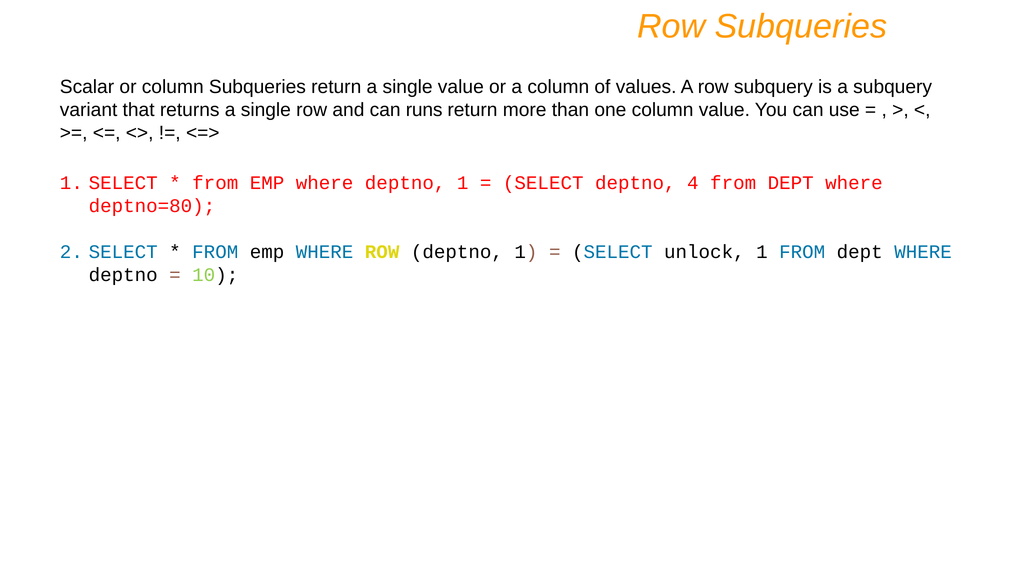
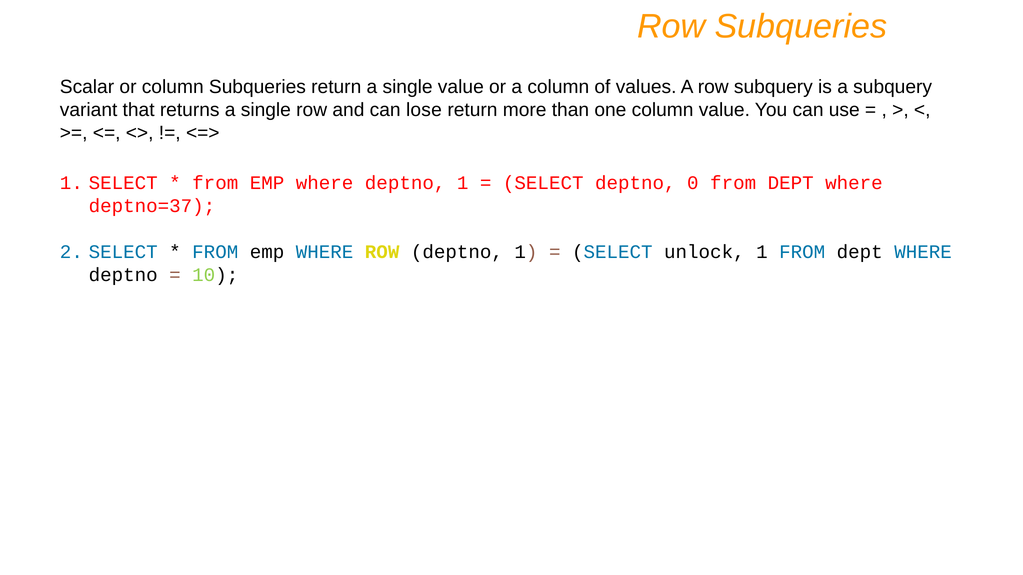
runs: runs -> lose
4: 4 -> 0
deptno=80: deptno=80 -> deptno=37
